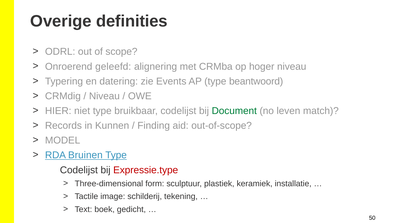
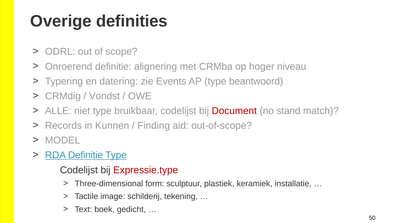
Onroerend geleefd: geleefd -> definitie
Niveau at (104, 96): Niveau -> Vondst
HIER: HIER -> ALLE
Document colour: green -> red
leven: leven -> stand
RDA Bruinen: Bruinen -> Definitie
